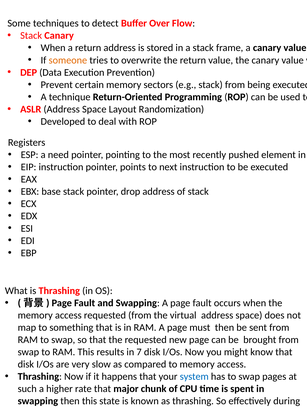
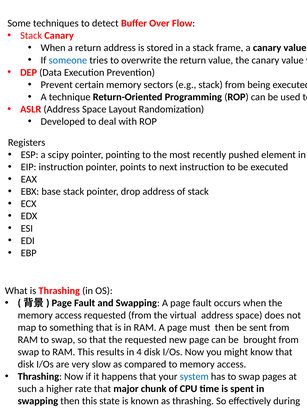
someone colour: orange -> blue
need: need -> scipy
7: 7 -> 4
